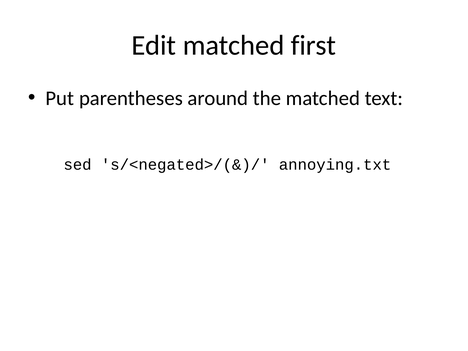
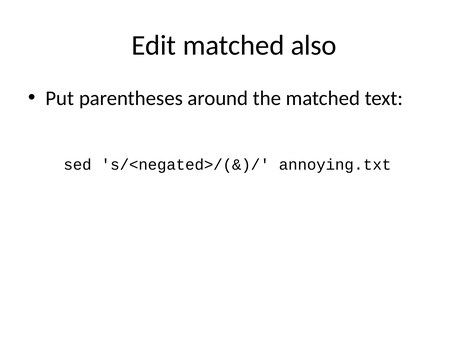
first: first -> also
